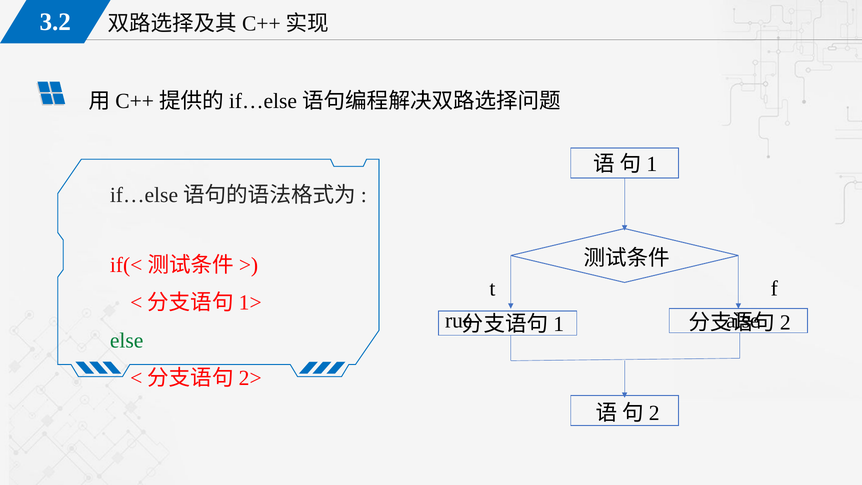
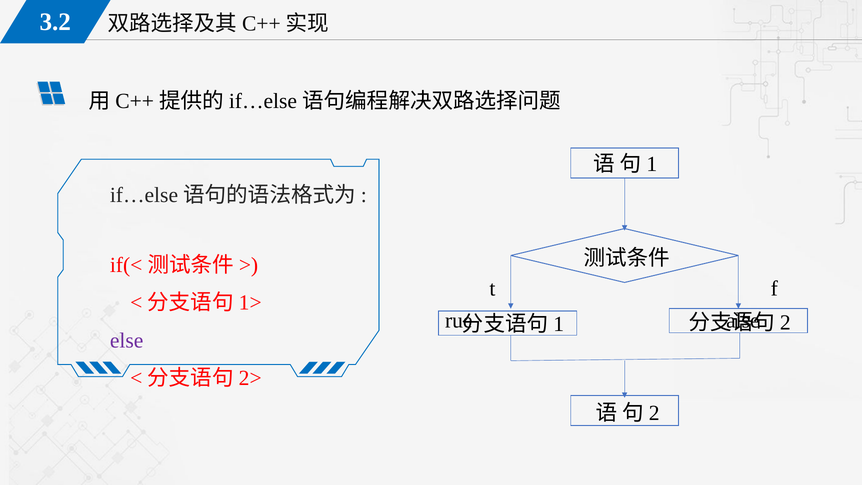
else colour: green -> purple
